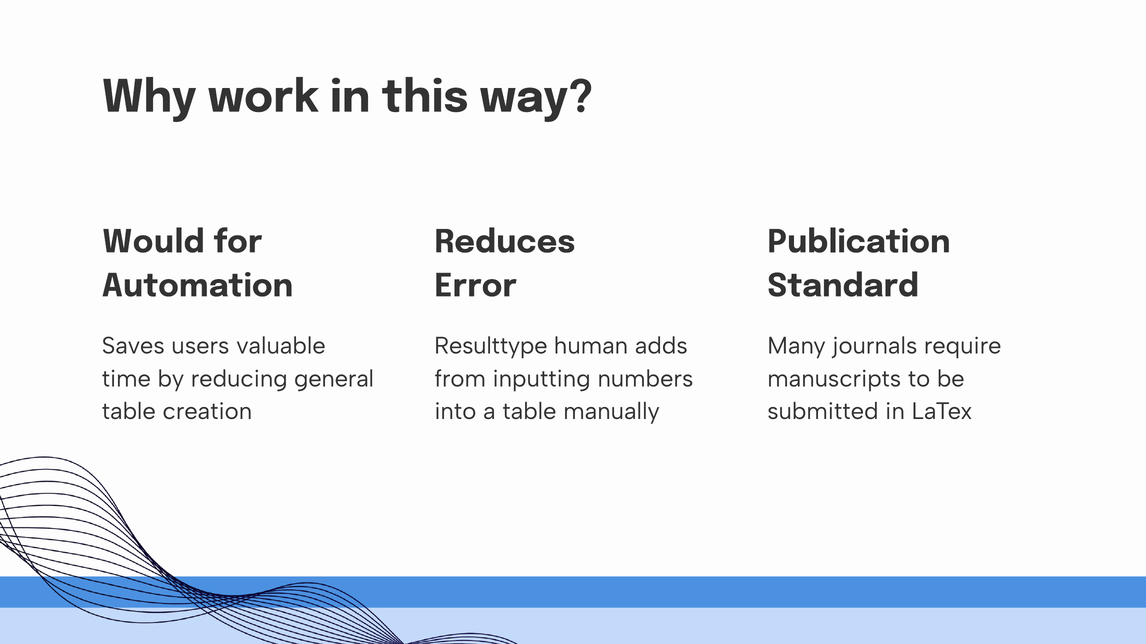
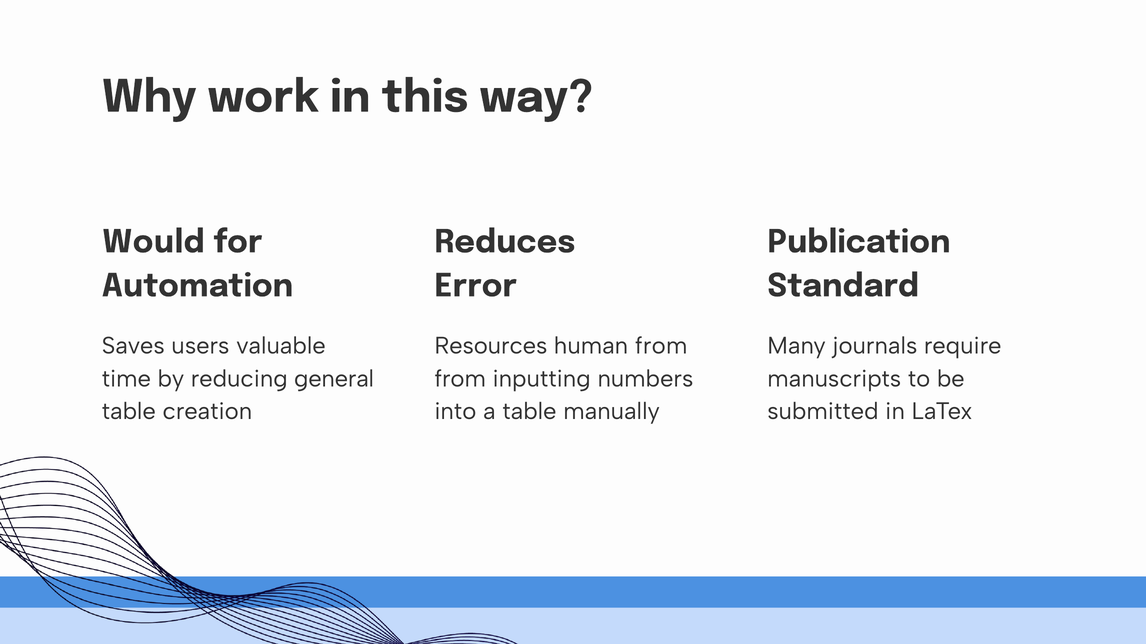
Resulttype: Resulttype -> Resources
human adds: adds -> from
